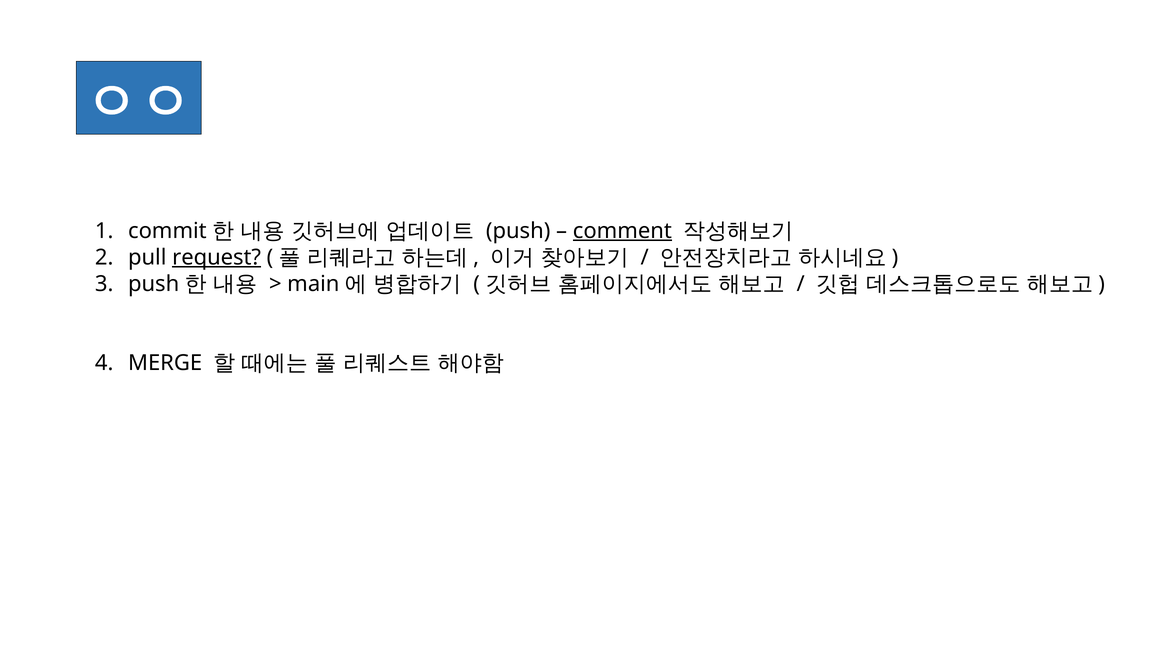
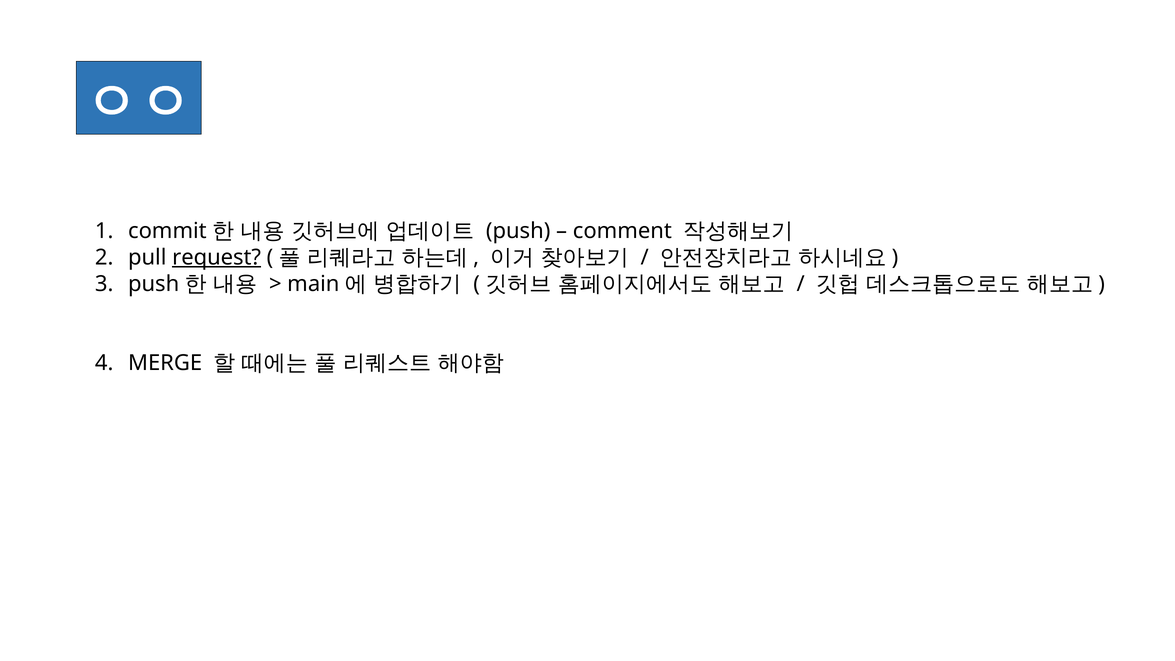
comment underline: present -> none
